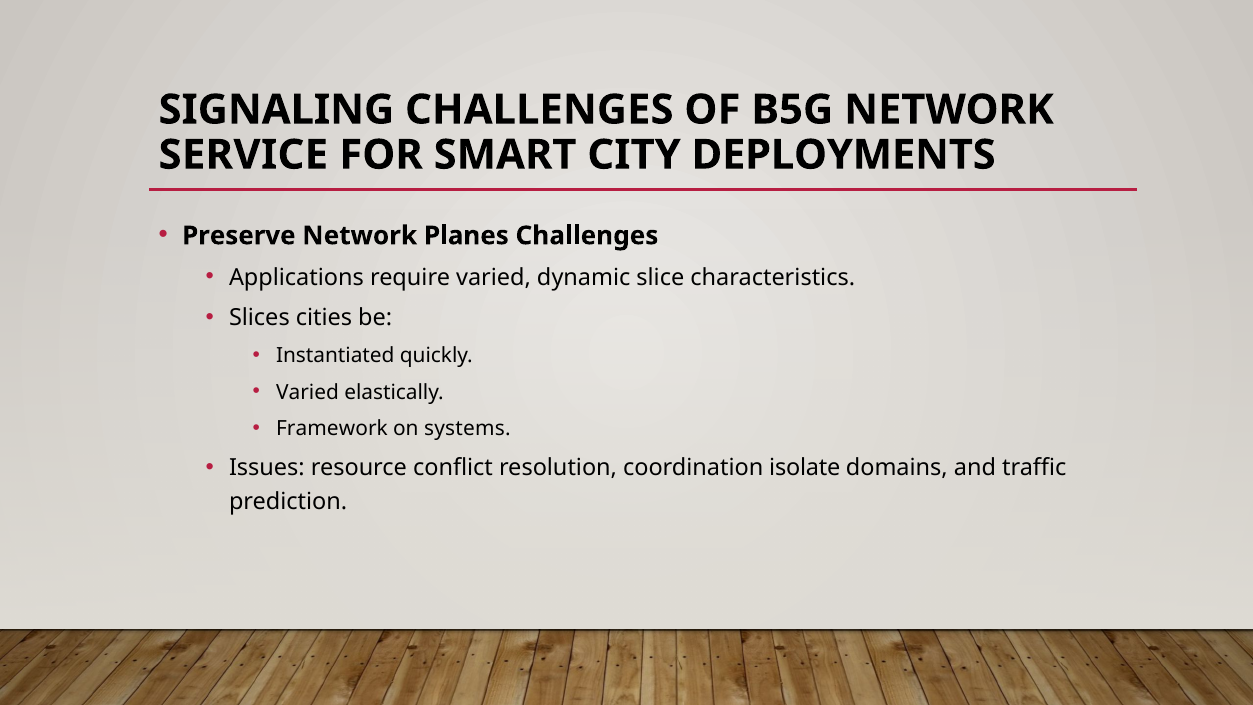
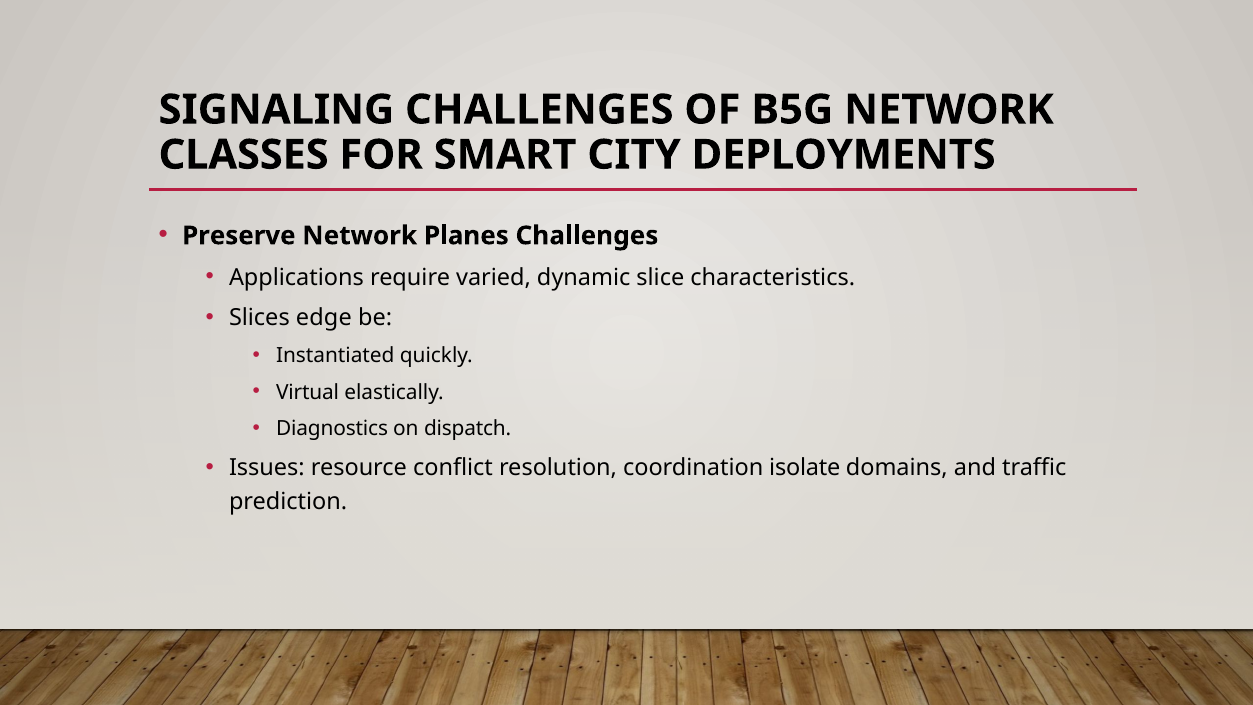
SERVICE: SERVICE -> CLASSES
cities: cities -> edge
Varied at (307, 392): Varied -> Virtual
Framework: Framework -> Diagnostics
systems: systems -> dispatch
